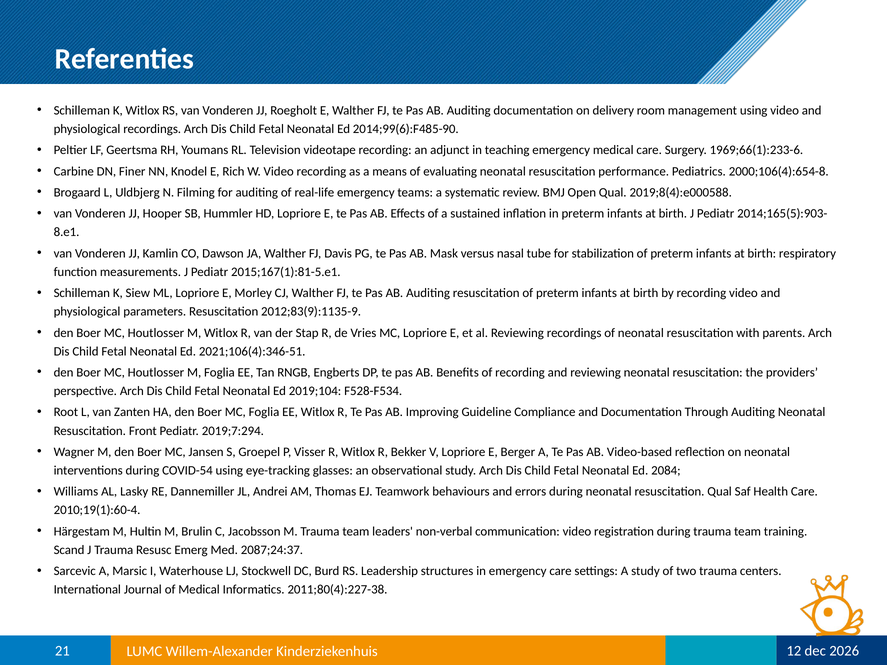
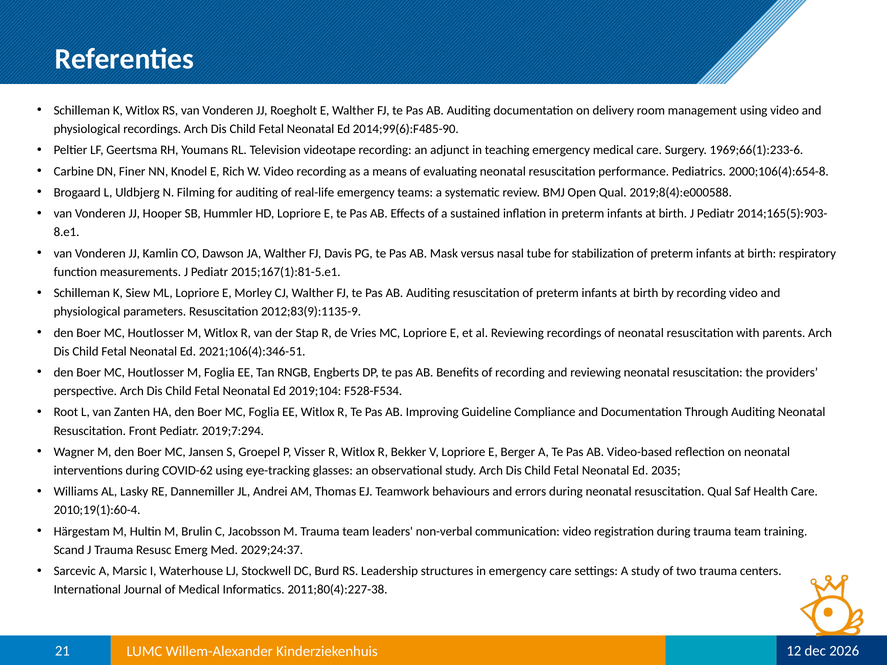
COVID-54: COVID-54 -> COVID-62
2084: 2084 -> 2035
2087;24:37: 2087;24:37 -> 2029;24:37
